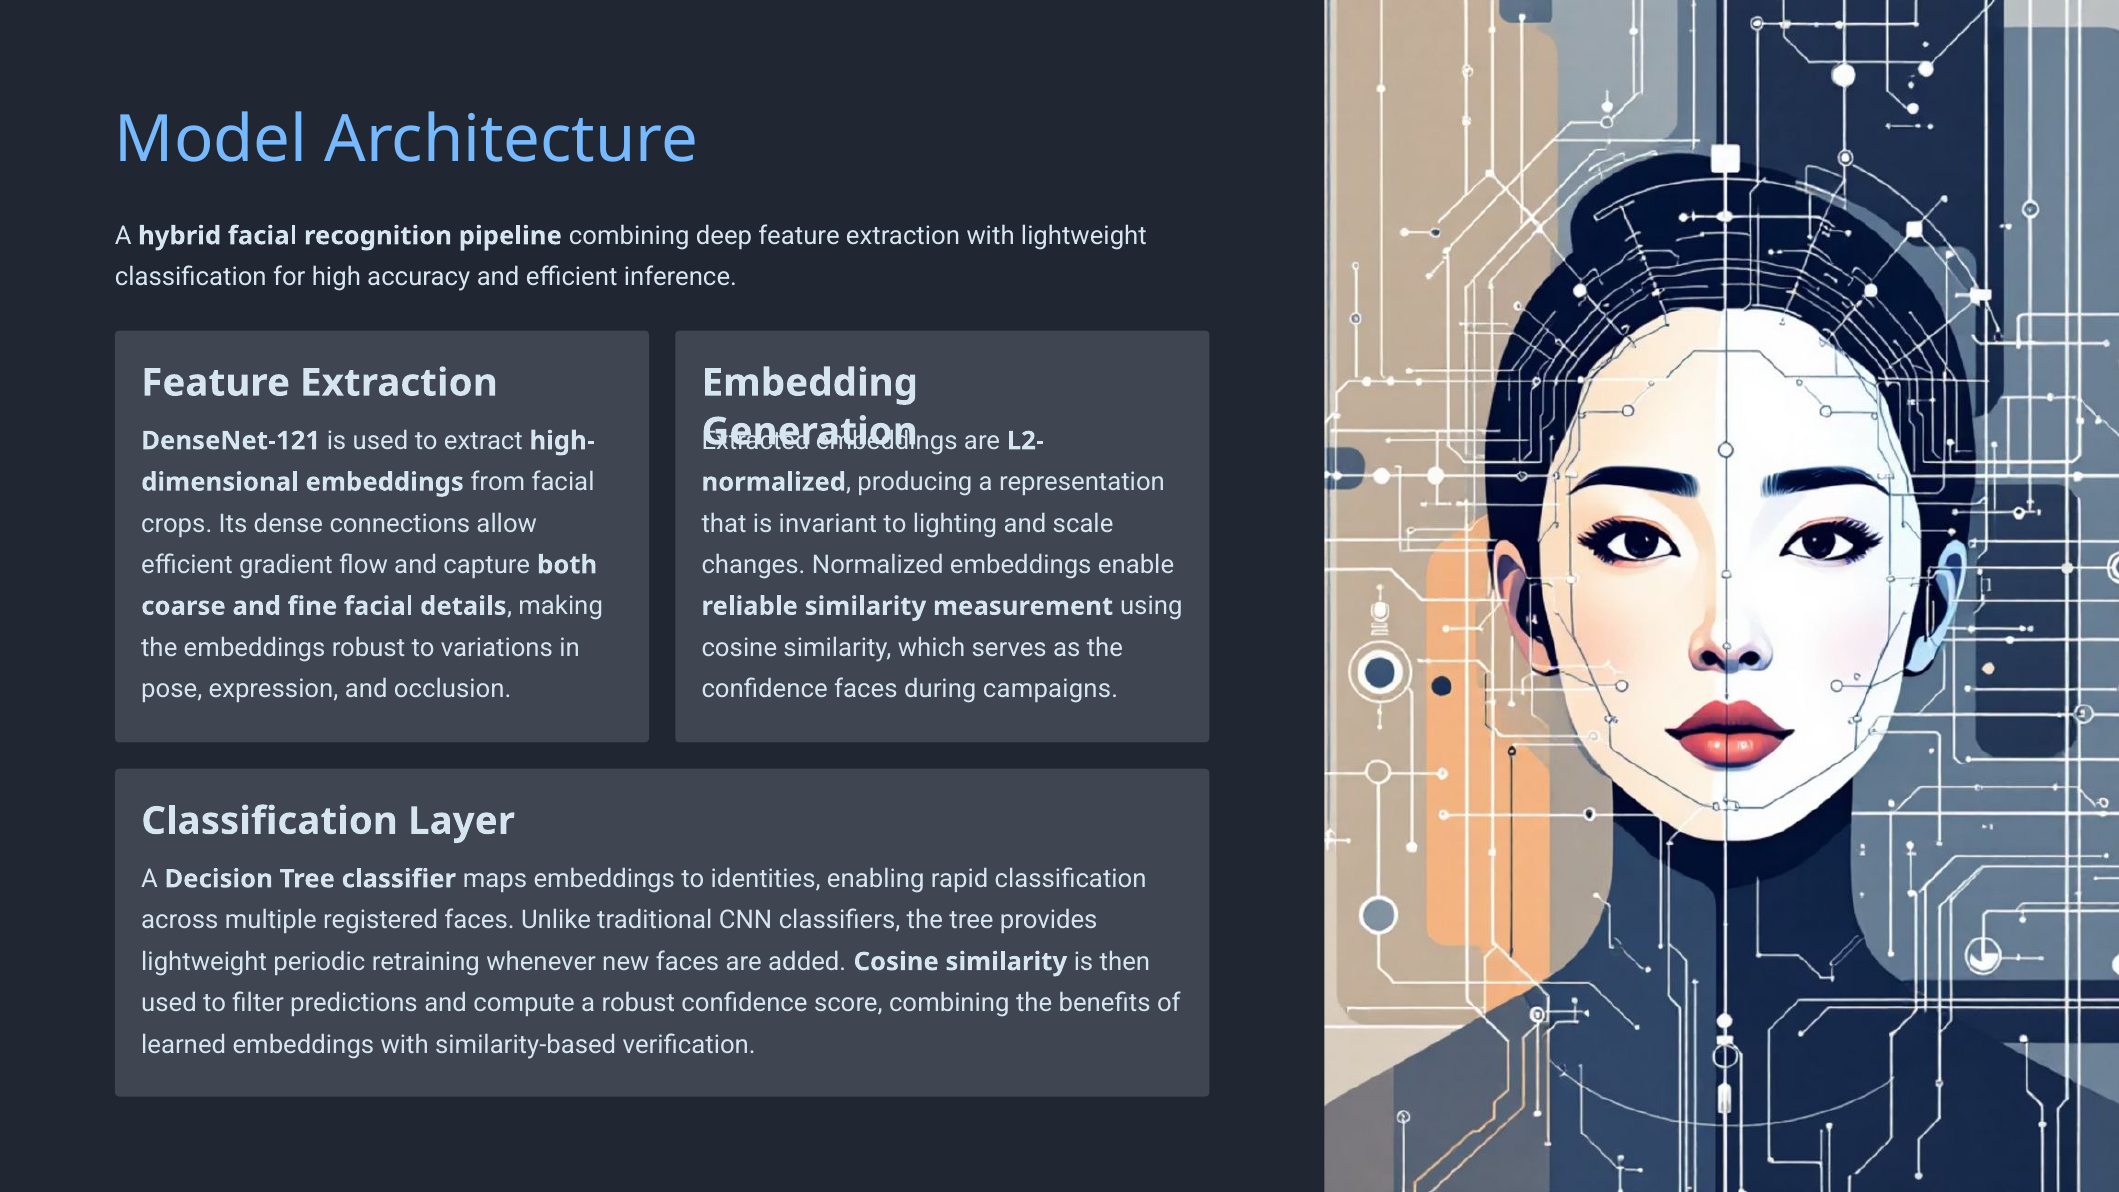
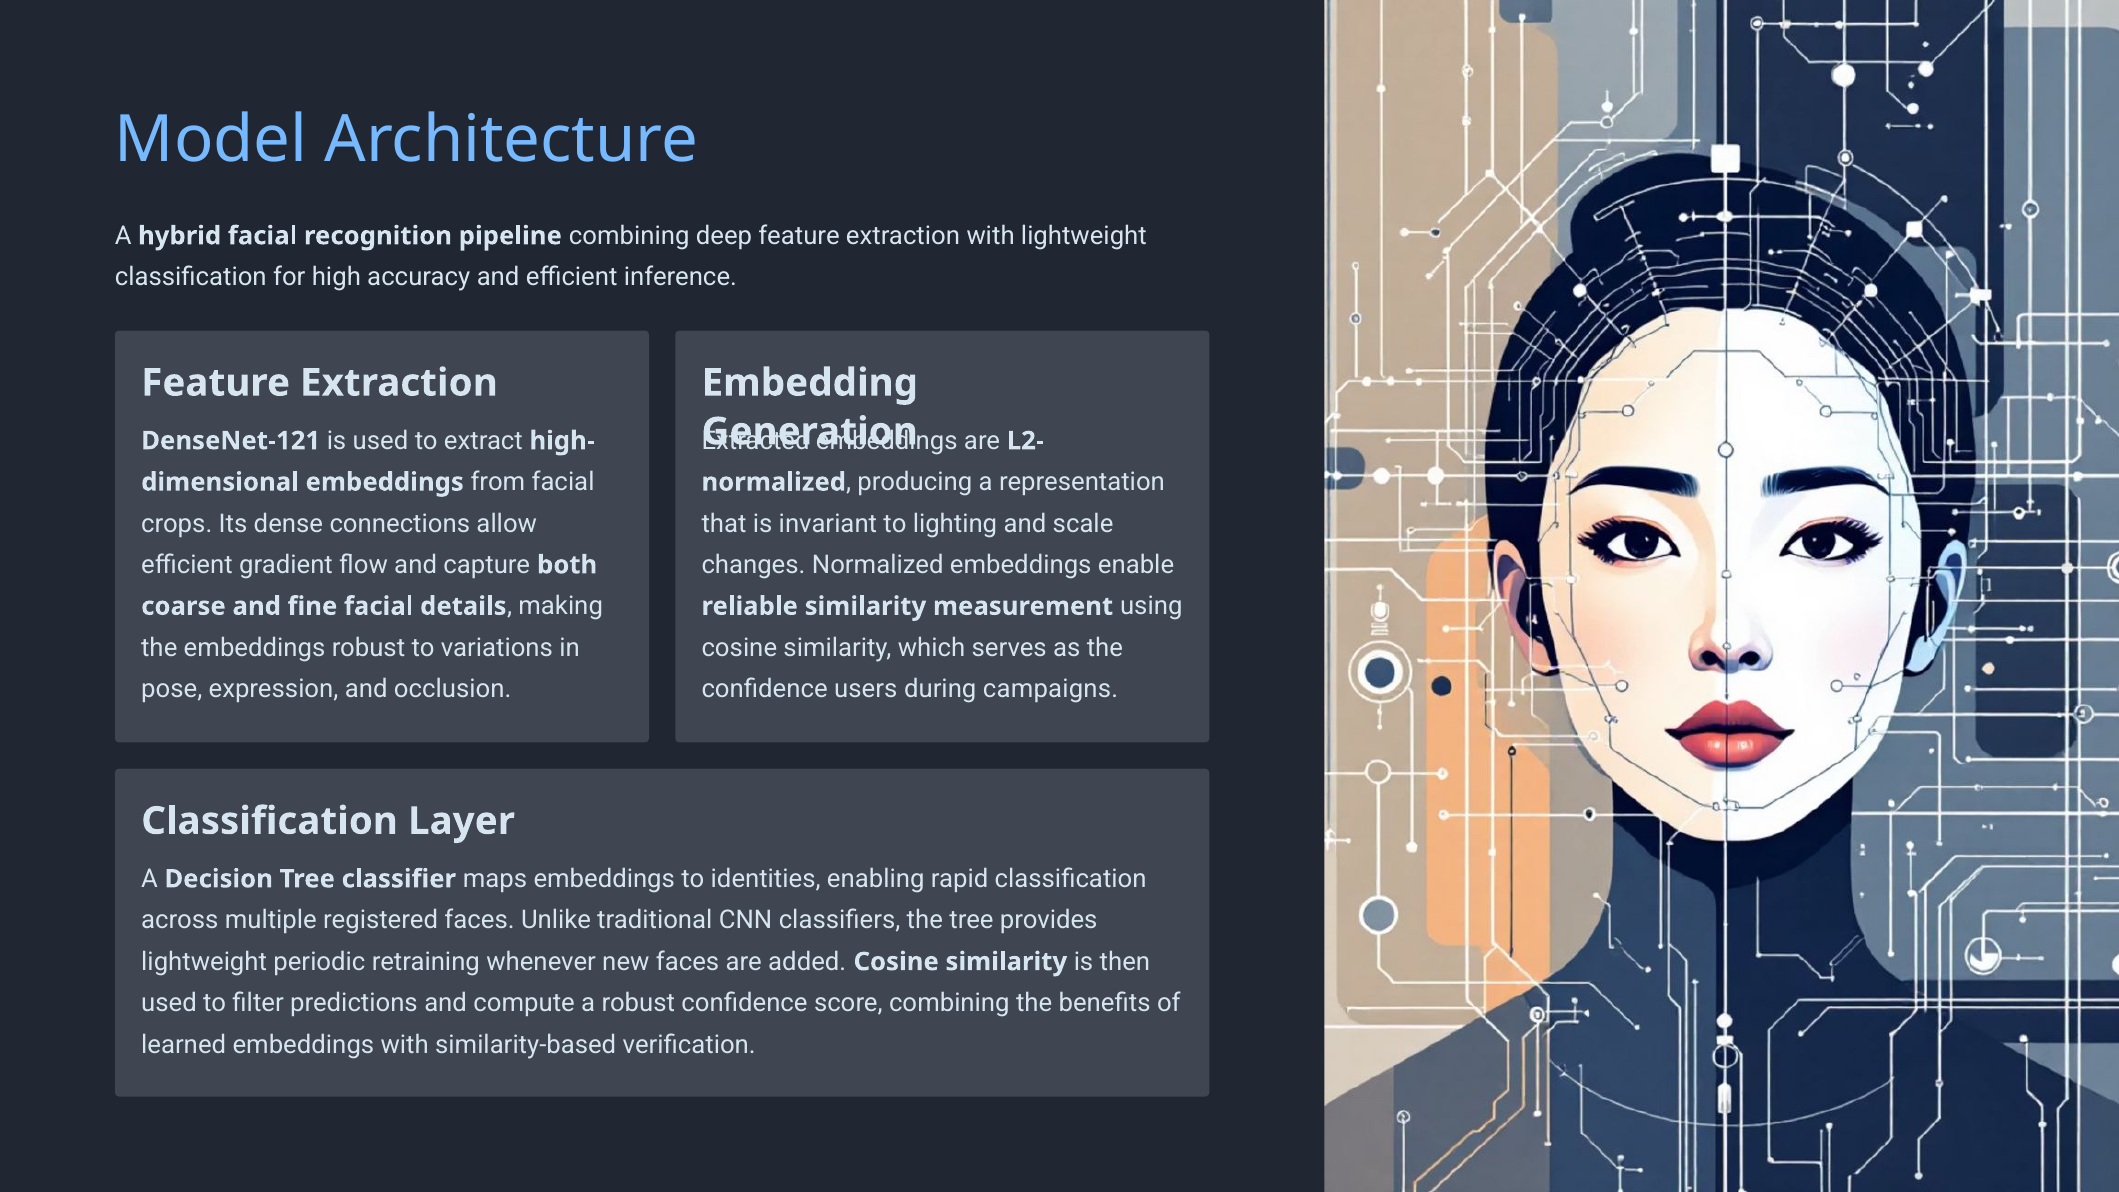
confidence faces: faces -> users
